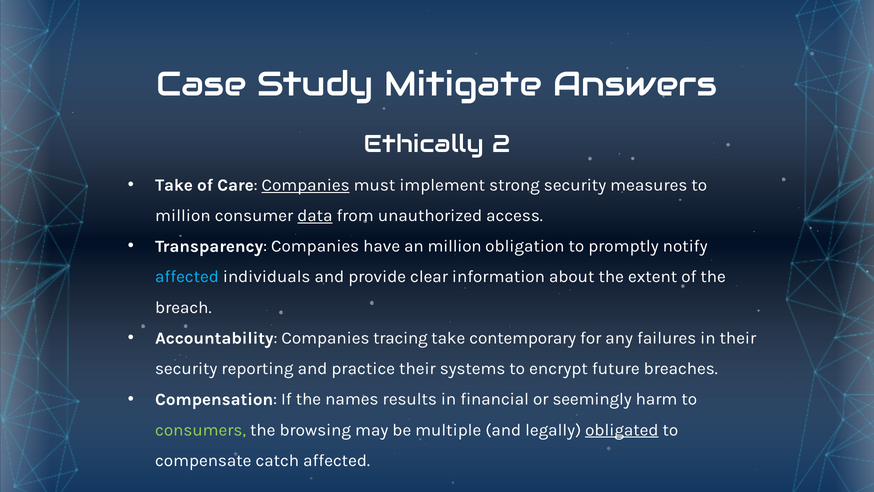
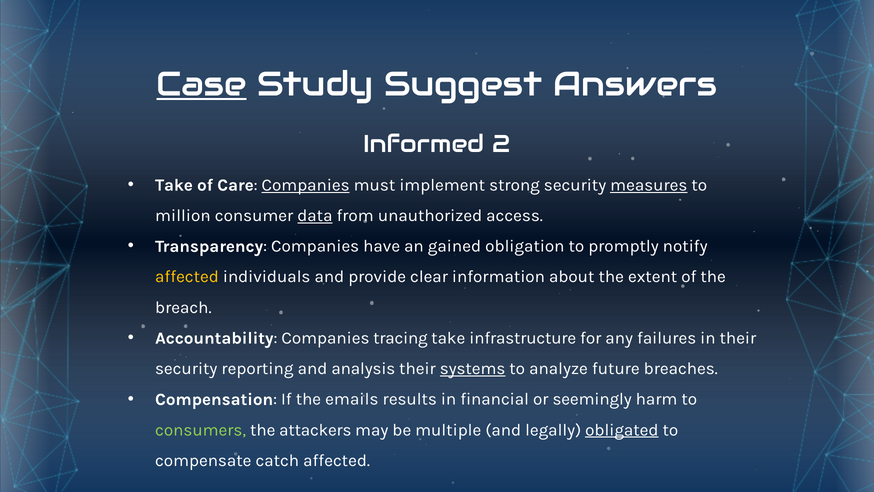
Case underline: none -> present
Mitigate: Mitigate -> Suggest
Ethically: Ethically -> Informed
measures underline: none -> present
an million: million -> gained
affected at (187, 277) colour: light blue -> yellow
contemporary: contemporary -> infrastructure
practice: practice -> analysis
systems underline: none -> present
encrypt: encrypt -> analyze
names: names -> emails
browsing: browsing -> attackers
